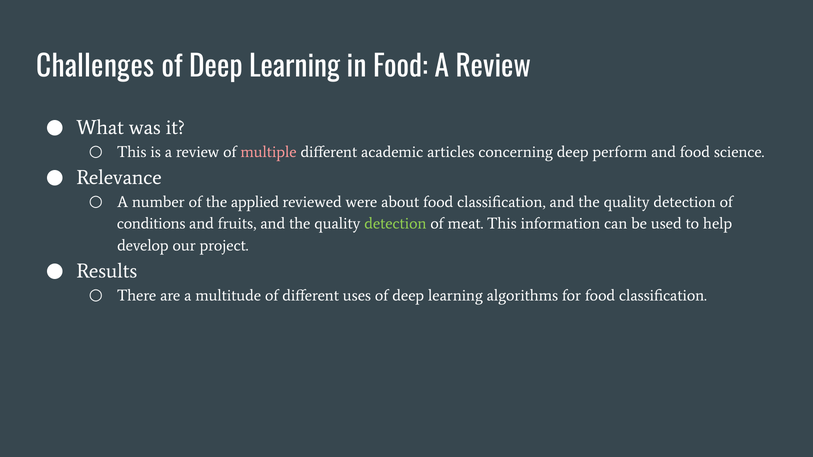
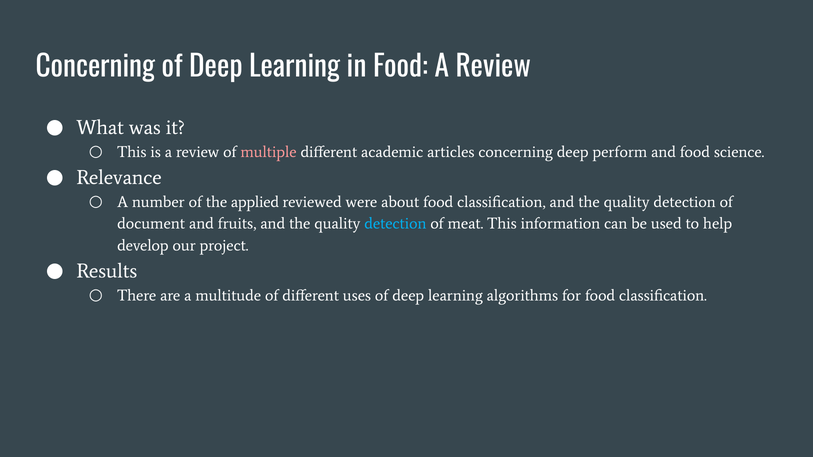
Challenges at (95, 67): Challenges -> Concerning
conditions: conditions -> document
detection at (395, 224) colour: light green -> light blue
